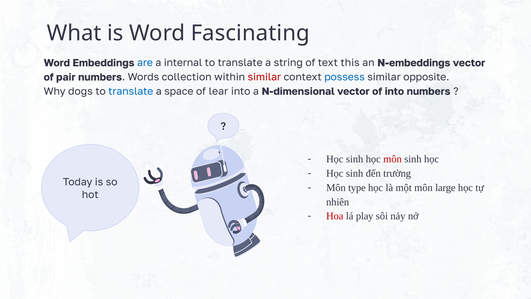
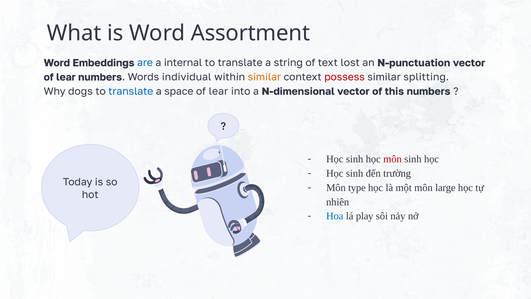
Fascinating: Fascinating -> Assortment
this: this -> lost
N-embeddings: N-embeddings -> N-punctuation
pair at (66, 77): pair -> lear
collection: collection -> individual
similar at (264, 77) colour: red -> orange
possess colour: blue -> red
opposite: opposite -> splitting
of into: into -> this
Hoa colour: red -> blue
